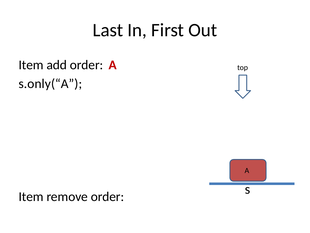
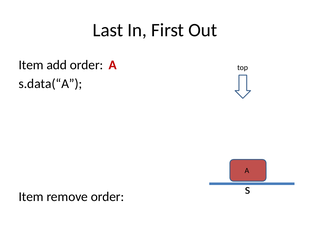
s.only(“A: s.only(“A -> s.data(“A
